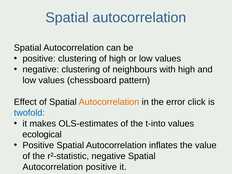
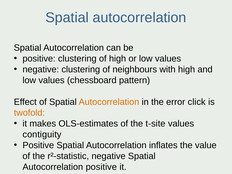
twofold colour: blue -> orange
t-into: t-into -> t-site
ecological: ecological -> contiguity
